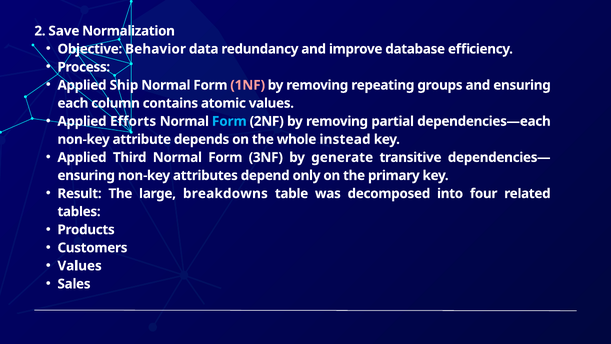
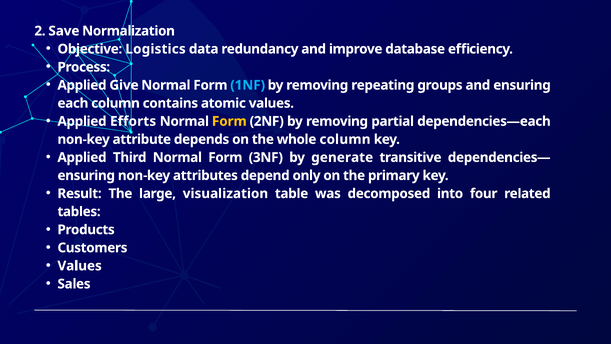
Behavior: Behavior -> Logistics
Ship: Ship -> Give
1NF colour: pink -> light blue
Form at (229, 121) colour: light blue -> yellow
whole instead: instead -> column
breakdowns: breakdowns -> visualization
